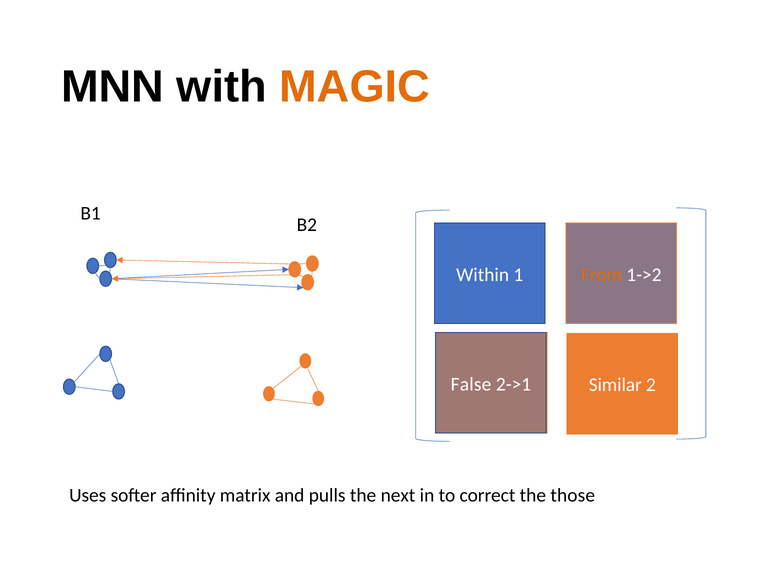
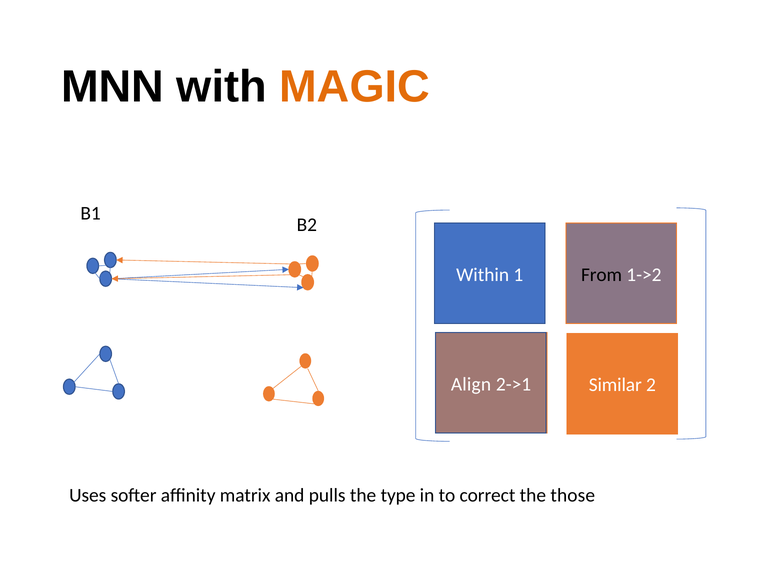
From colour: orange -> black
False: False -> Align
next: next -> type
